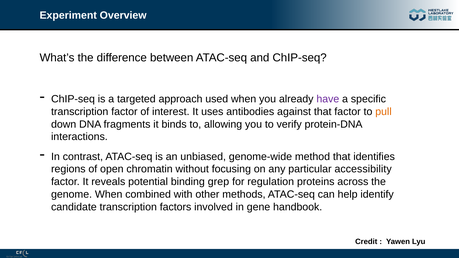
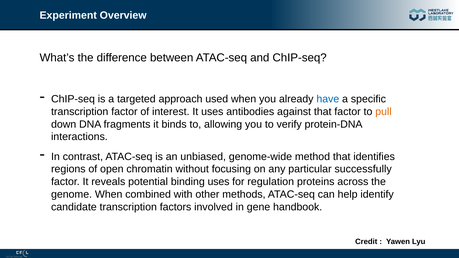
have colour: purple -> blue
accessibility: accessibility -> successfully
binding grep: grep -> uses
